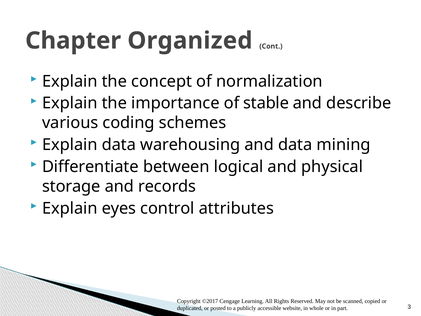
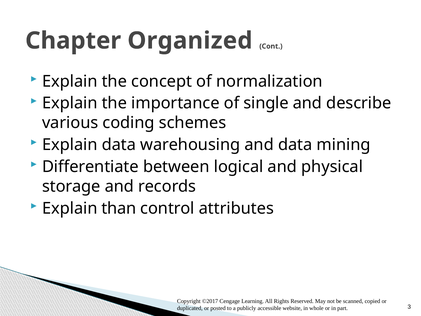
stable: stable -> single
eyes: eyes -> than
